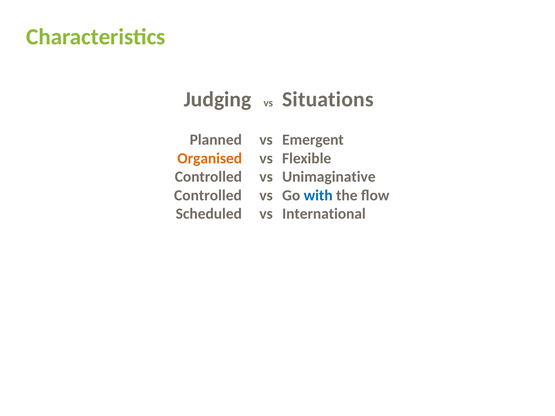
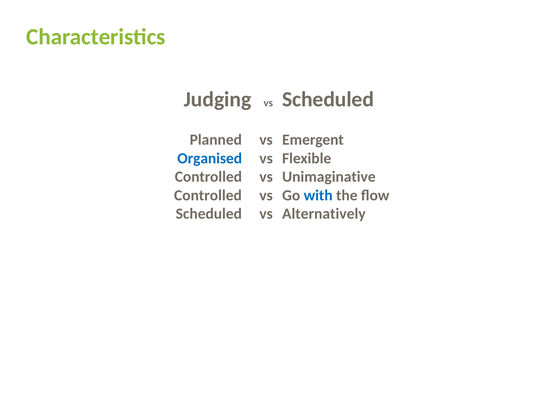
Situations at (328, 100): Situations -> Scheduled
Organised colour: orange -> blue
International: International -> Alternatively
